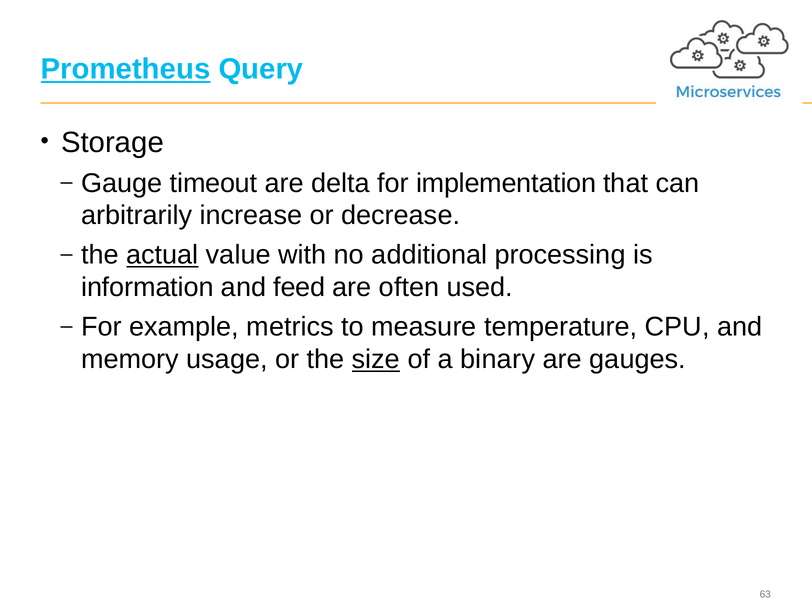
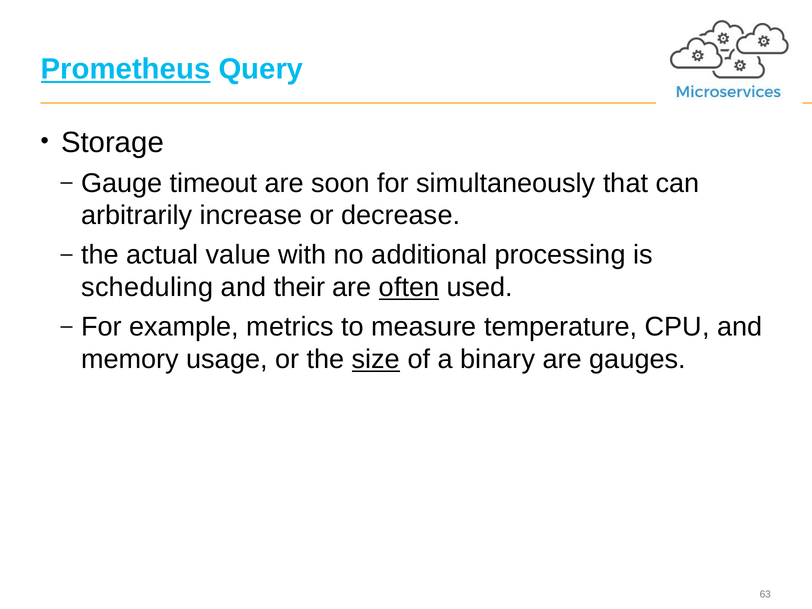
delta: delta -> soon
implementation: implementation -> simultaneously
actual underline: present -> none
information: information -> scheduling
feed: feed -> their
often underline: none -> present
